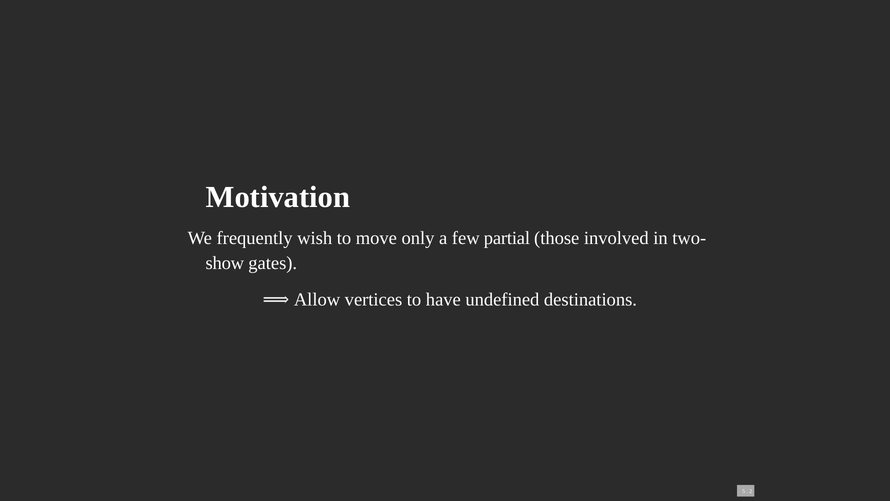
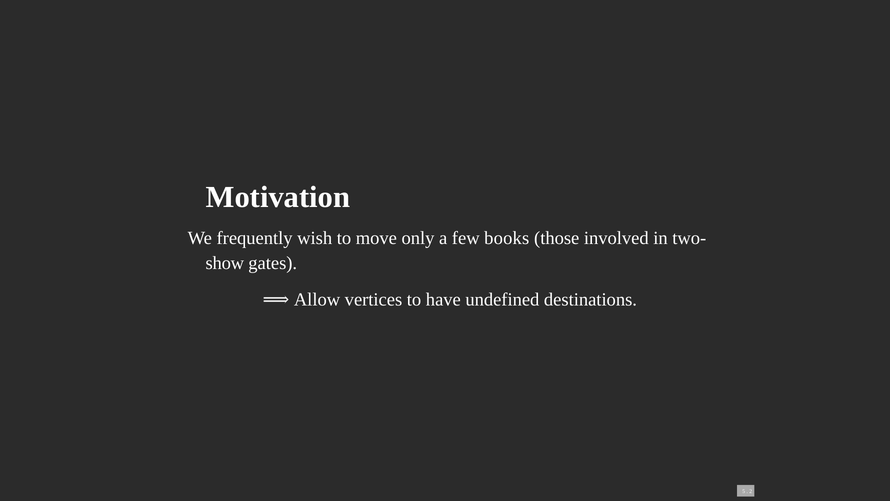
partial: partial -> books
